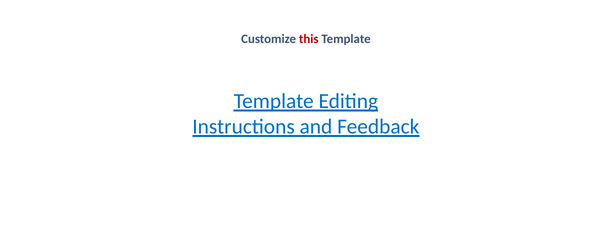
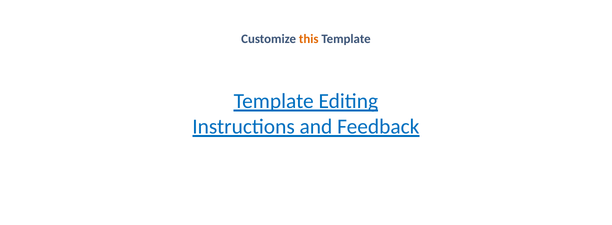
this colour: red -> orange
